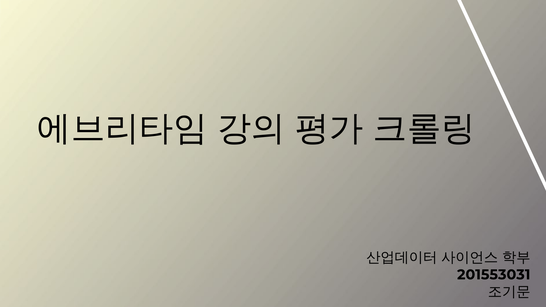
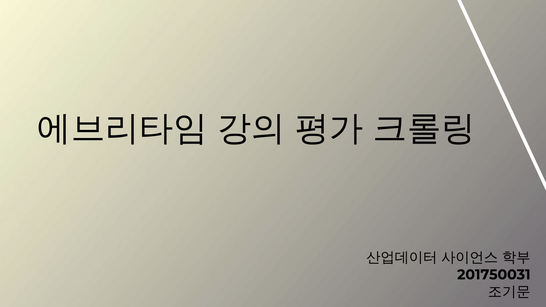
201553031: 201553031 -> 201750031
